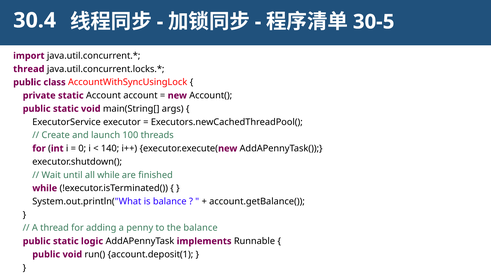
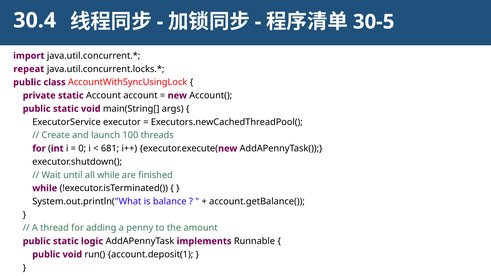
thread at (29, 69): thread -> repeat
140: 140 -> 681
the balance: balance -> amount
